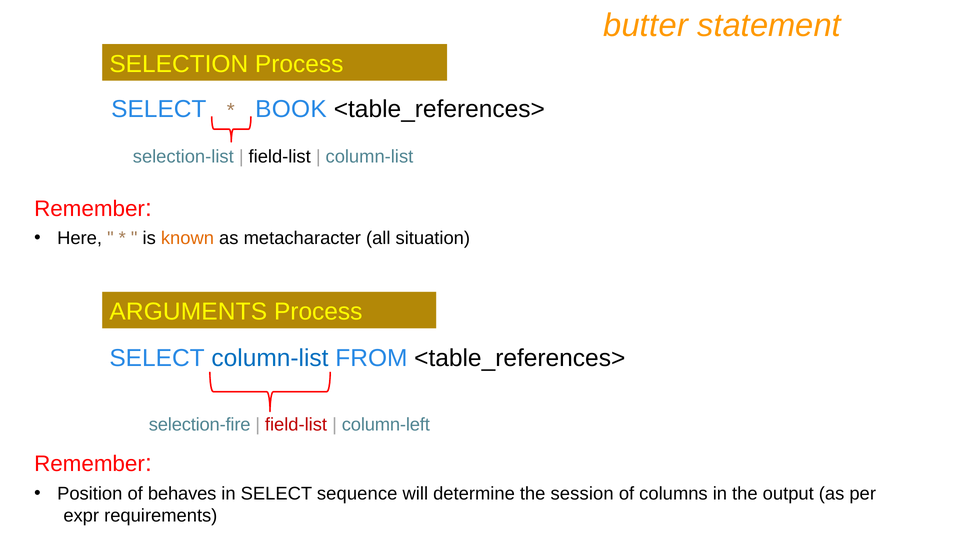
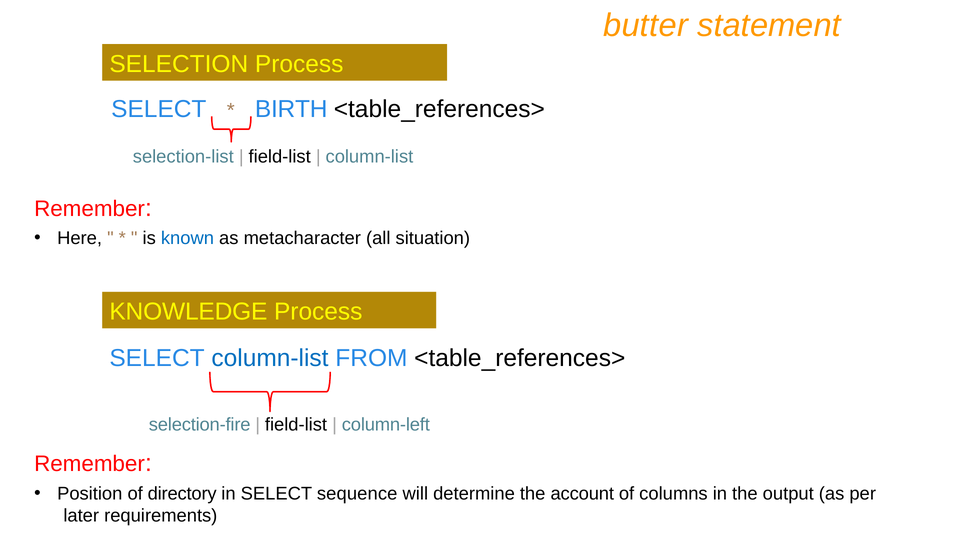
BOOK: BOOK -> BIRTH
known colour: orange -> blue
ARGUMENTS: ARGUMENTS -> KNOWLEDGE
field-list at (296, 425) colour: red -> black
behaves: behaves -> directory
session: session -> account
expr: expr -> later
